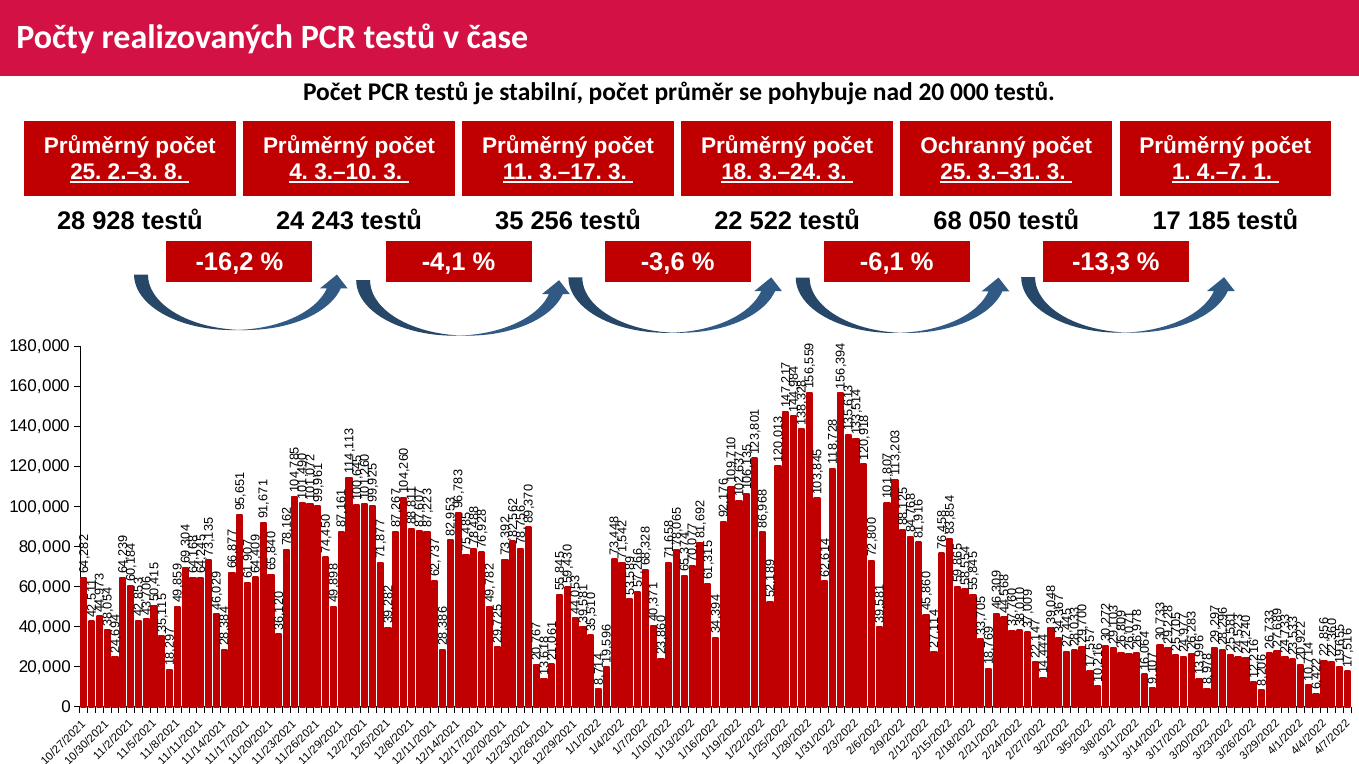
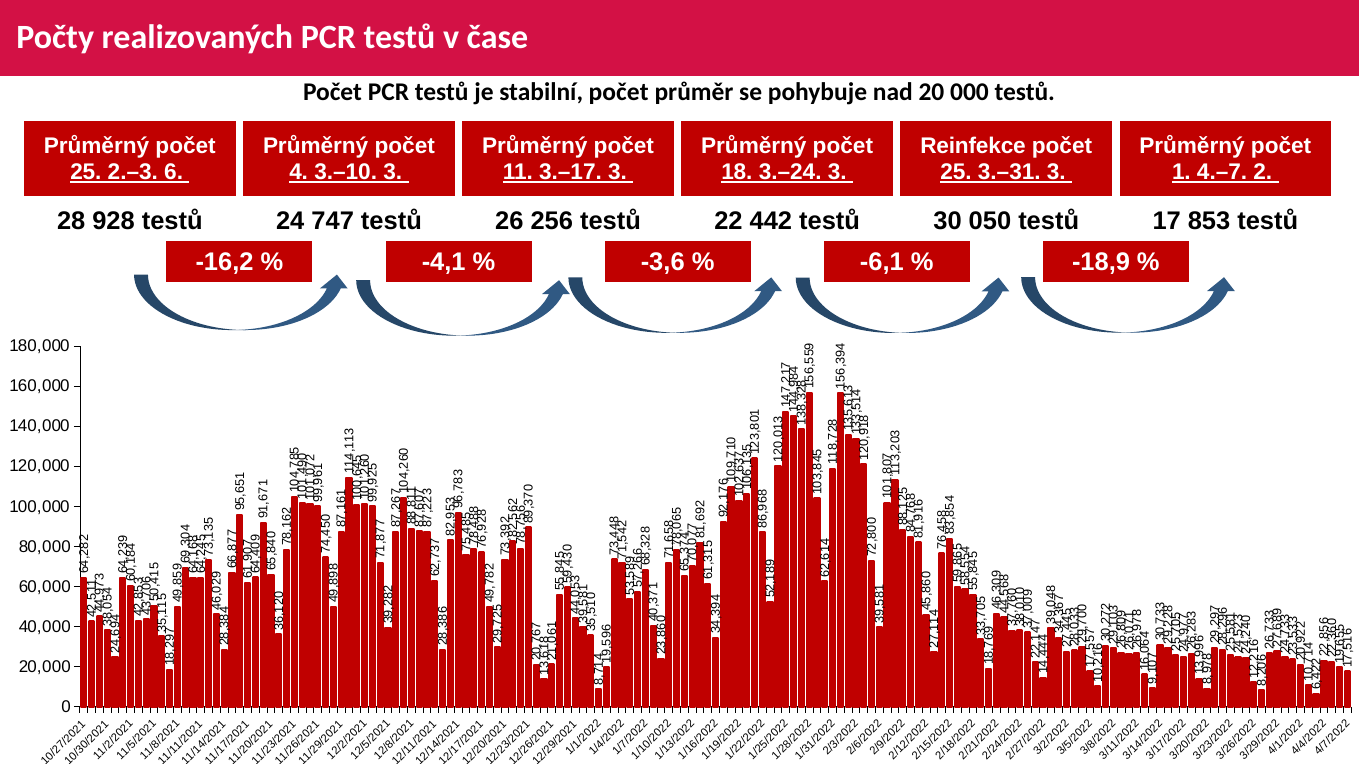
Ochranný: Ochranný -> Reinfekce
2.–3 8: 8 -> 6
4.–7 1: 1 -> 2
243: 243 -> 747
35: 35 -> 26
522: 522 -> 442
68: 68 -> 30
185: 185 -> 853
-13,3: -13,3 -> -18,9
